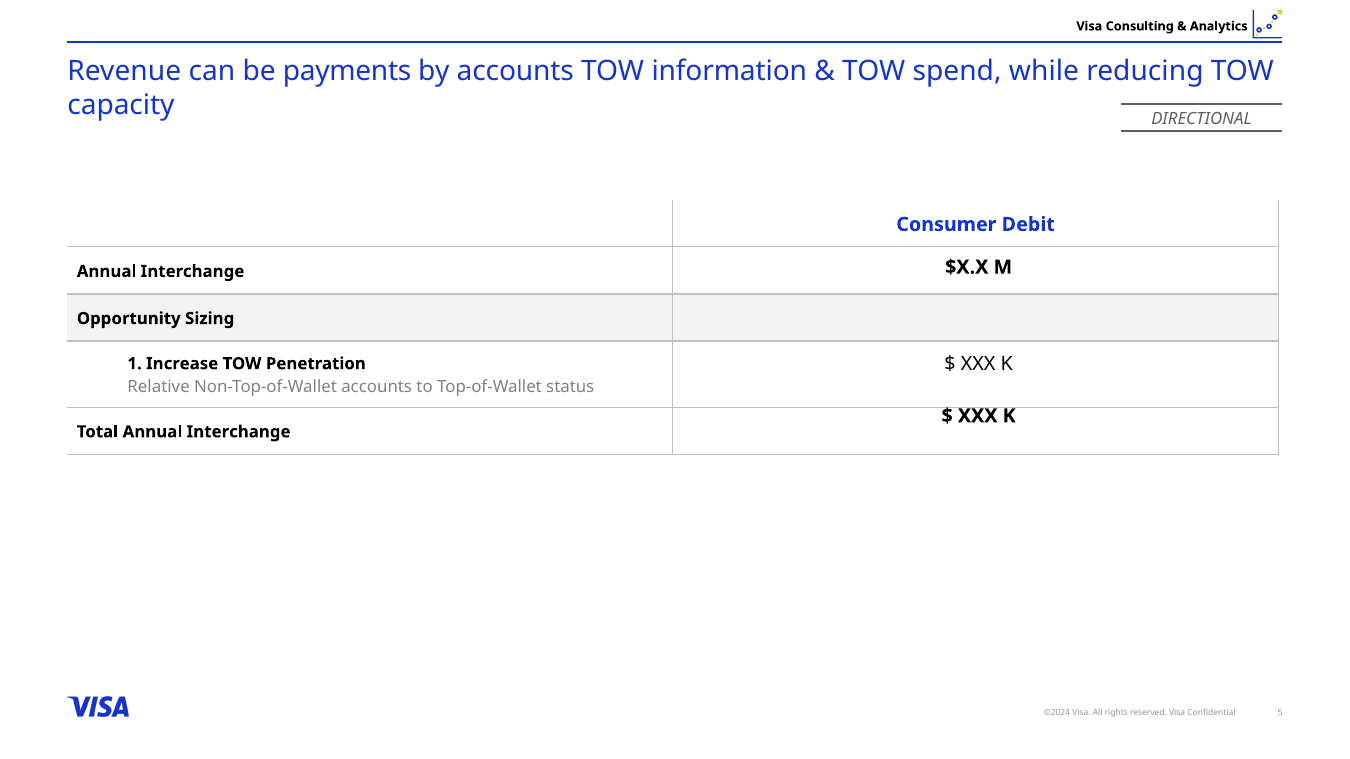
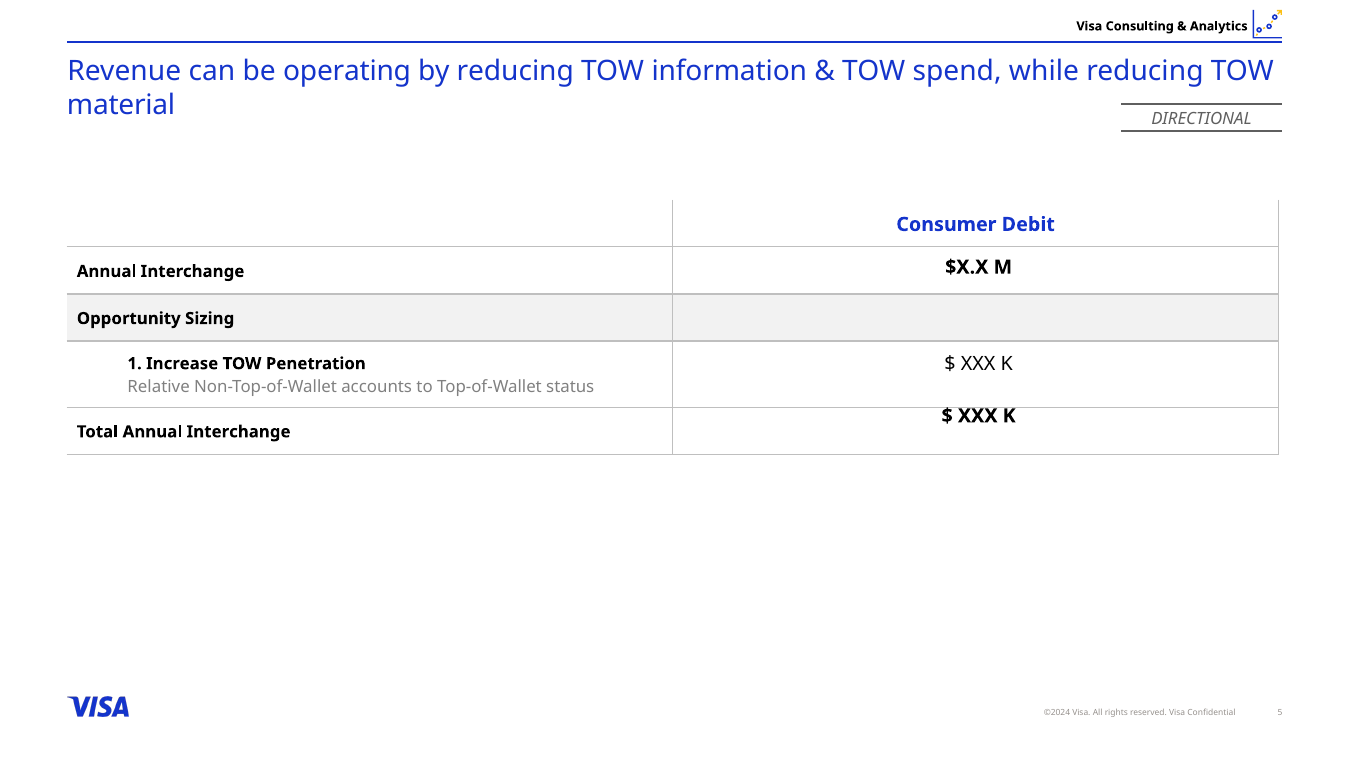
payments: payments -> operating
by accounts: accounts -> reducing
capacity: capacity -> material
